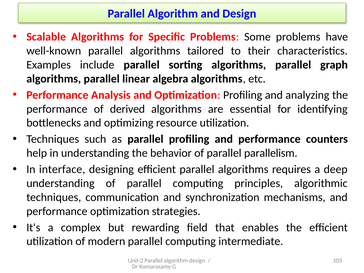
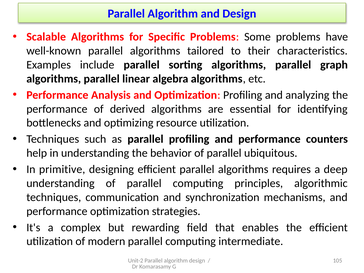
parallelism: parallelism -> ubiquitous
interface: interface -> primitive
